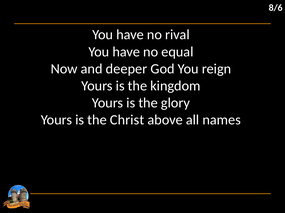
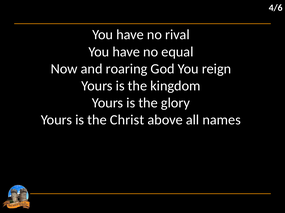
8/6: 8/6 -> 4/6
deeper: deeper -> roaring
